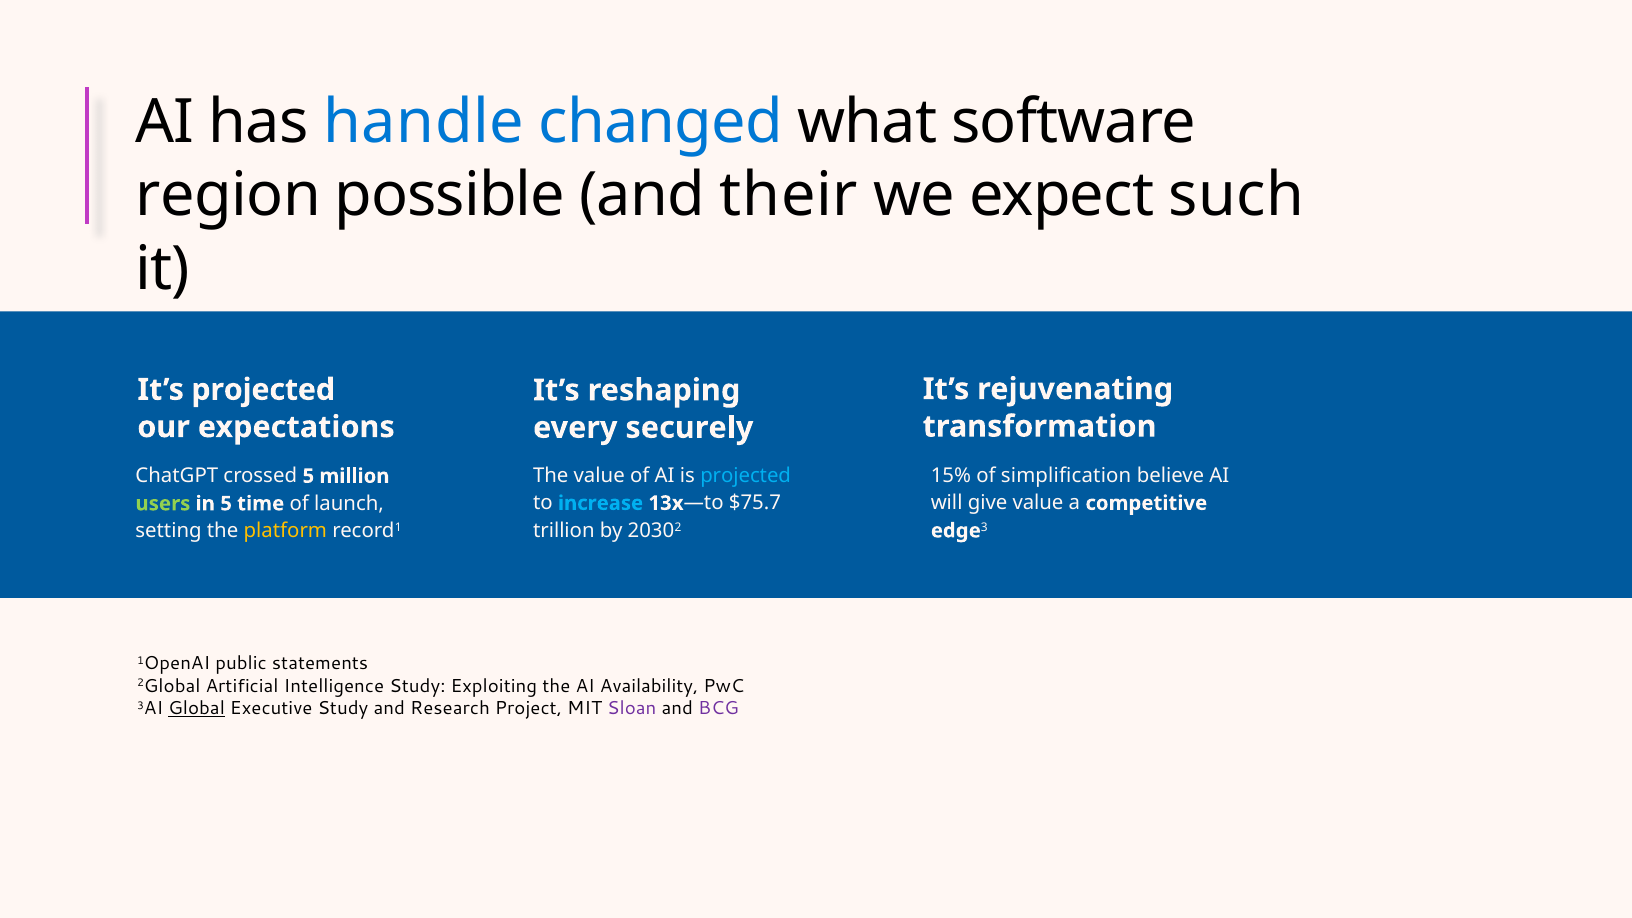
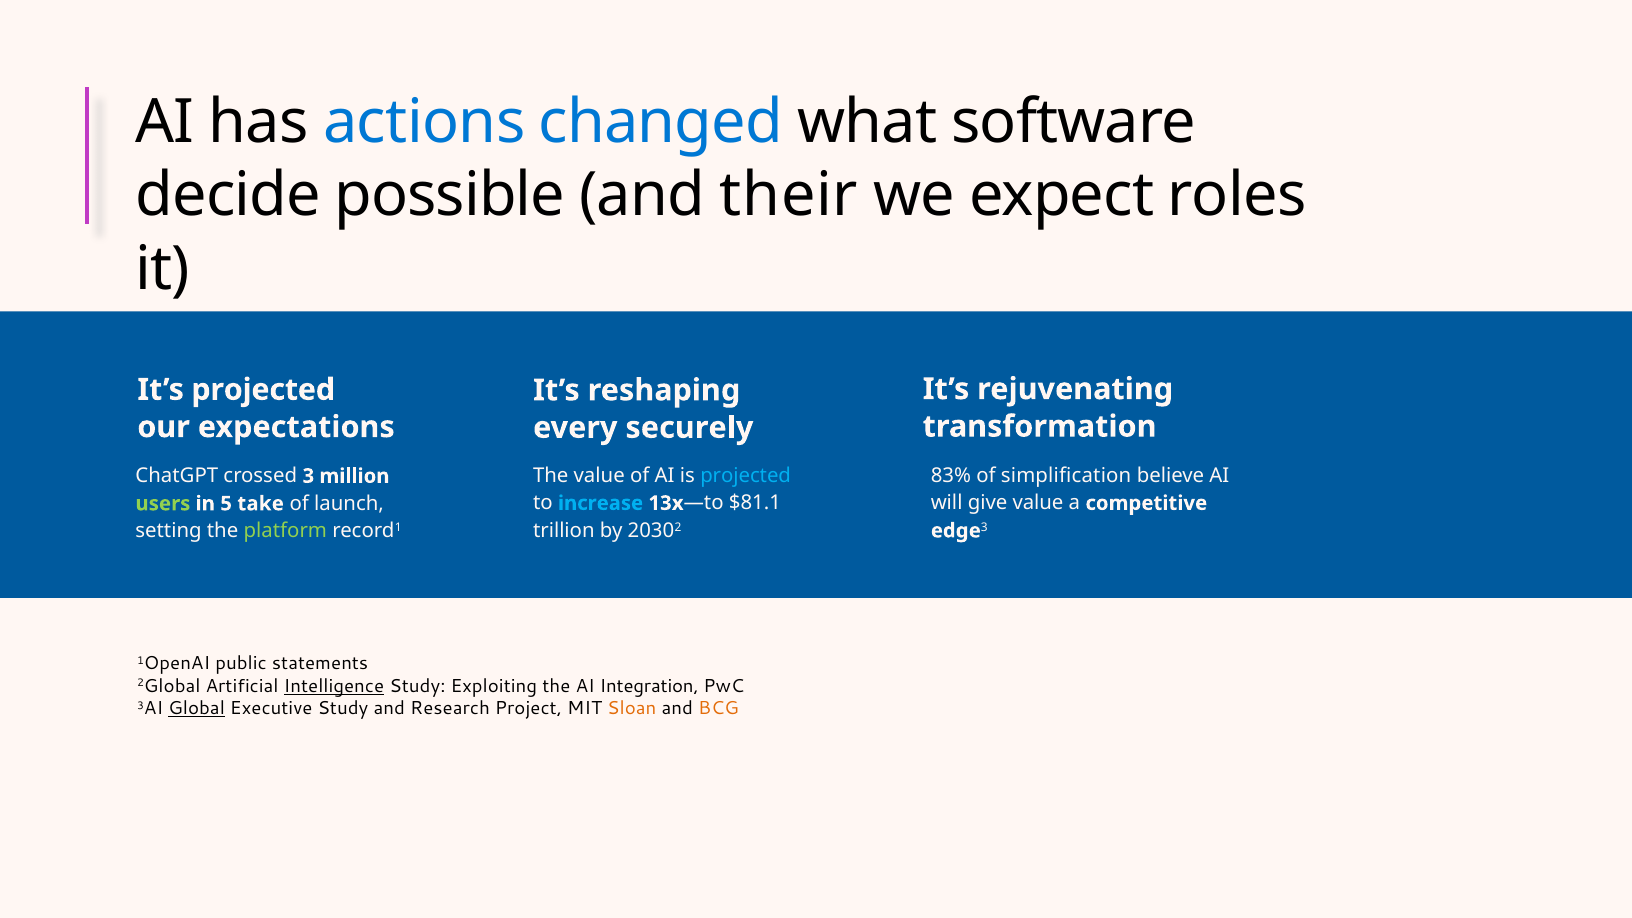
handle: handle -> actions
region: region -> decide
such: such -> roles
15%: 15% -> 83%
crossed 5: 5 -> 3
$75.7: $75.7 -> $81.1
time: time -> take
platform colour: yellow -> light green
Intelligence underline: none -> present
Availability: Availability -> Integration
Sloan colour: purple -> orange
BCG colour: purple -> orange
